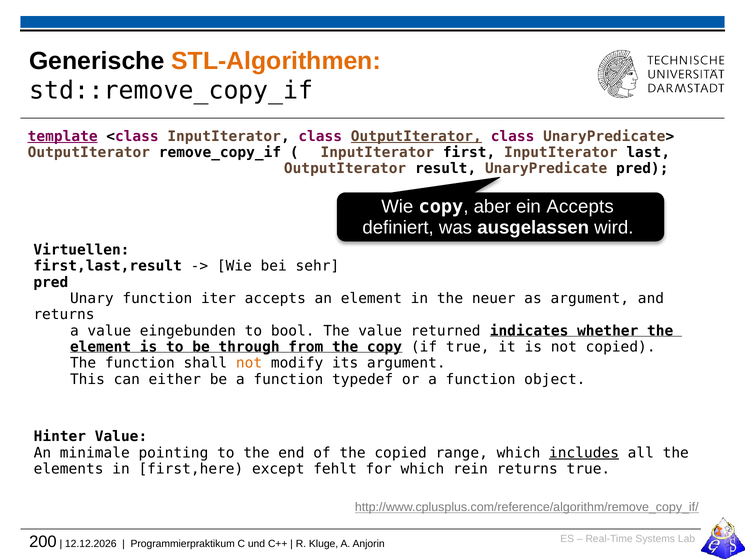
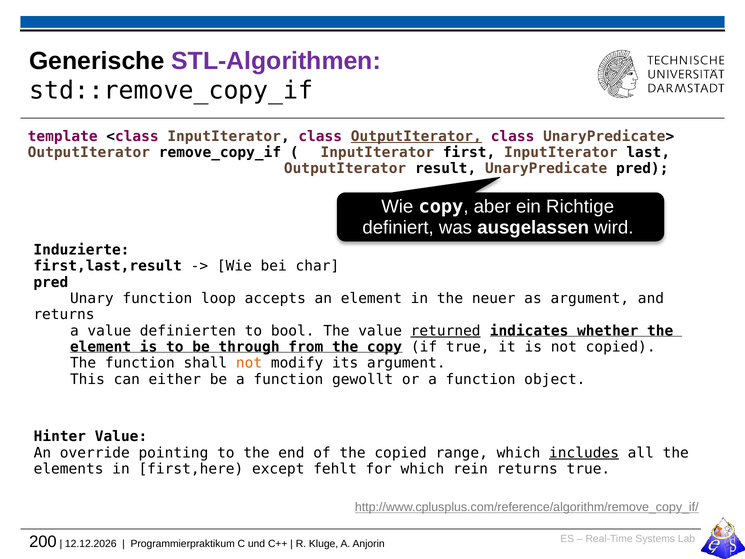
STL-Algorithmen colour: orange -> purple
template underline: present -> none
ein Accepts: Accepts -> Richtige
Virtuellen: Virtuellen -> Induzierte
sehr: sehr -> char
iter: iter -> loop
eingebunden: eingebunden -> definierten
returned underline: none -> present
typedef: typedef -> gewollt
minimale: minimale -> override
